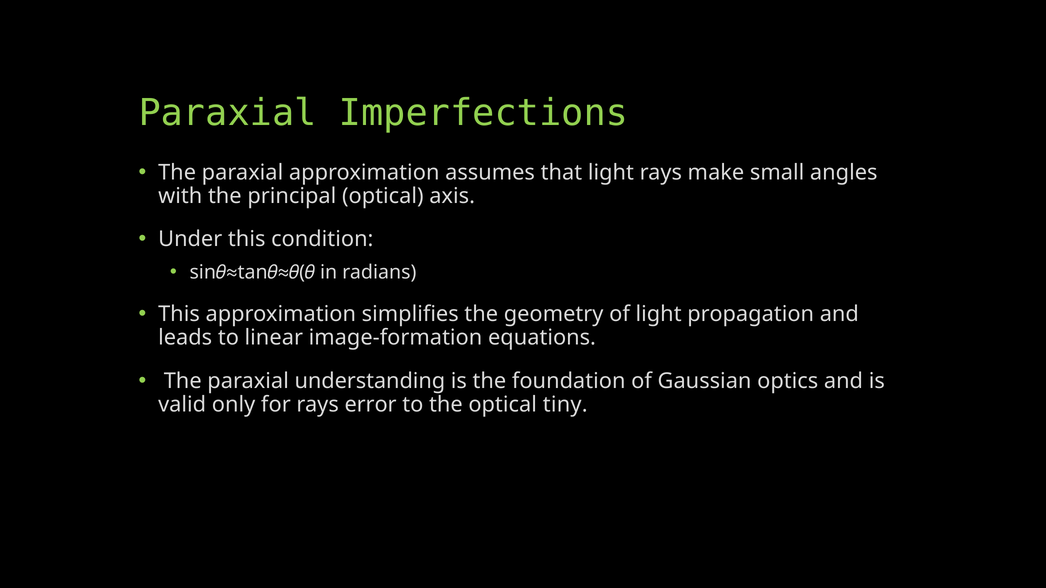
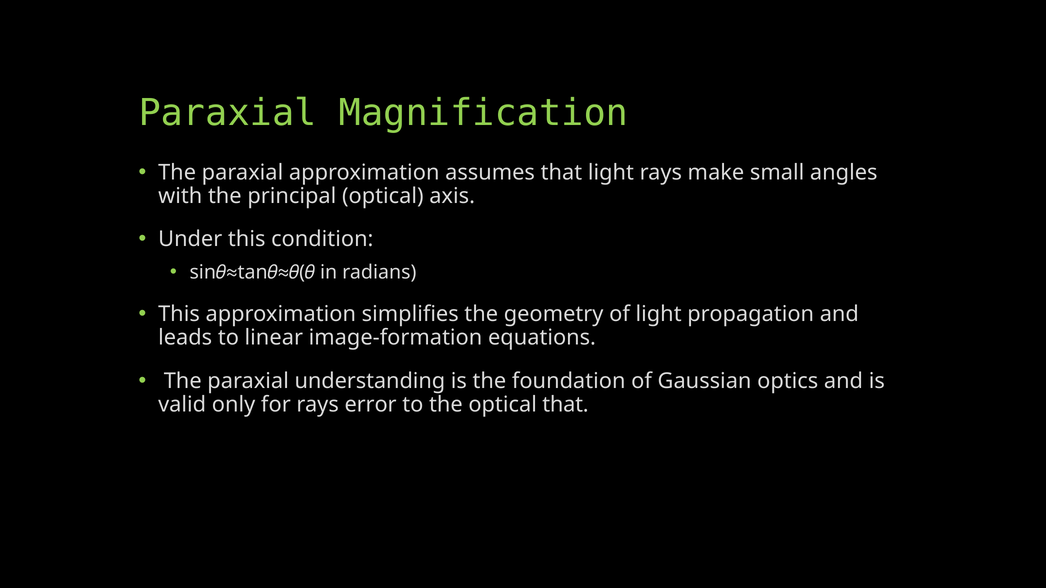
Imperfections: Imperfections -> Magnification
optical tiny: tiny -> that
